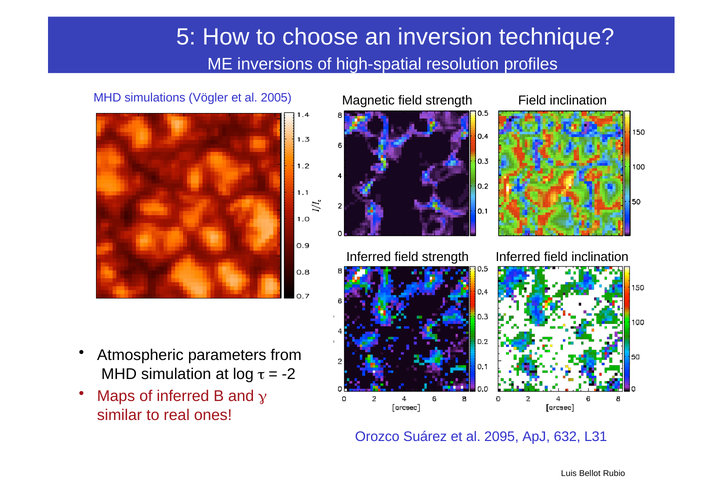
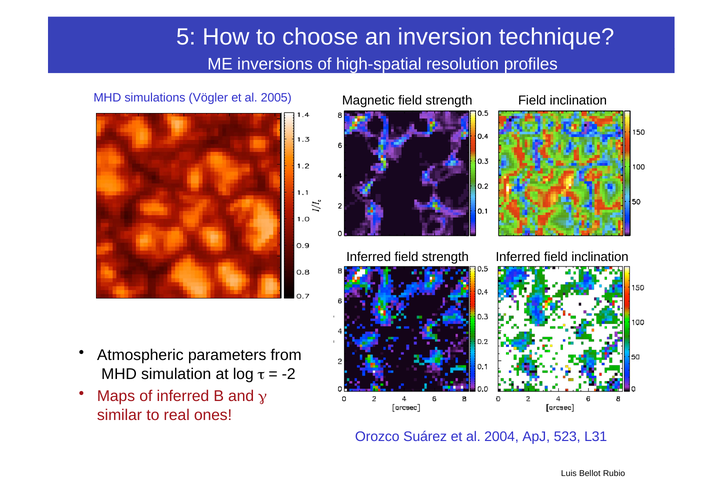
2095: 2095 -> 2004
632: 632 -> 523
